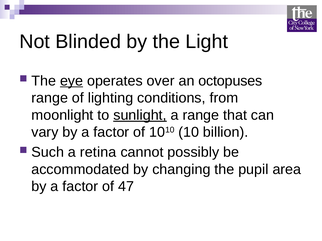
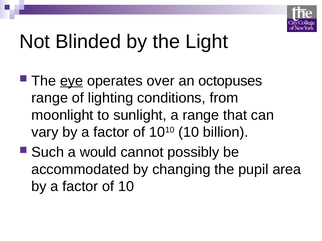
sunlight underline: present -> none
retina: retina -> would
of 47: 47 -> 10
